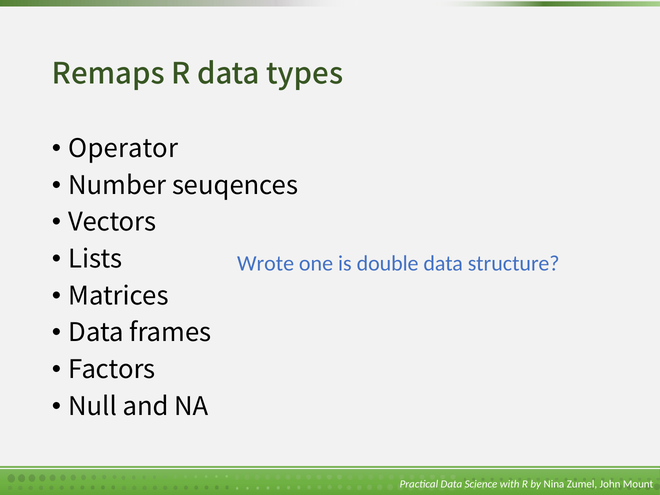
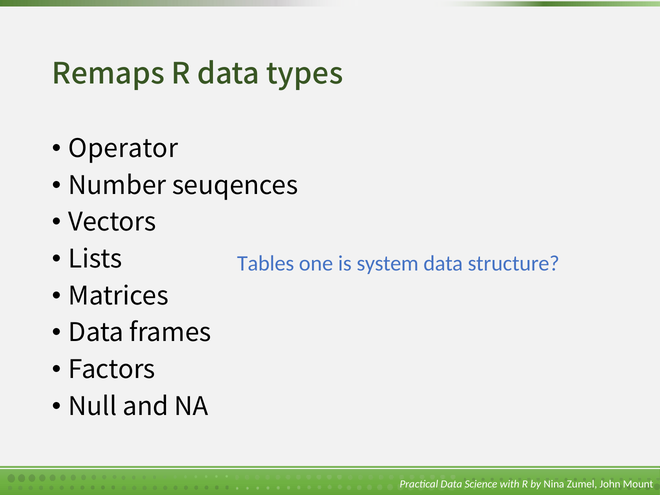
Wrote: Wrote -> Tables
double: double -> system
